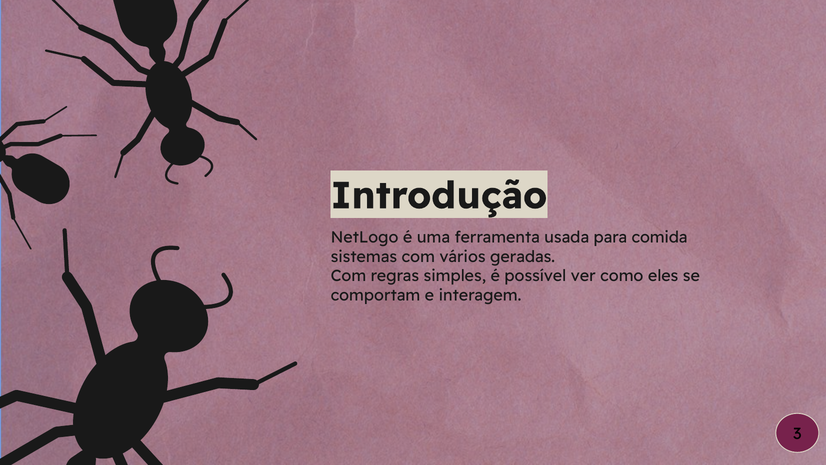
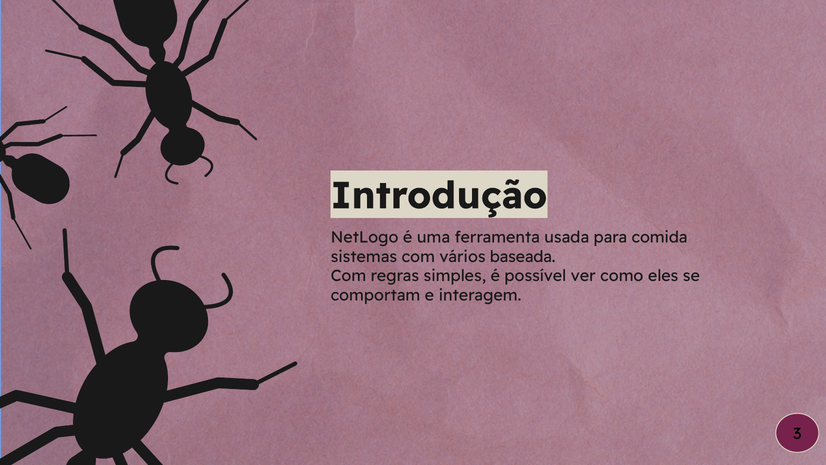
geradas: geradas -> baseada
